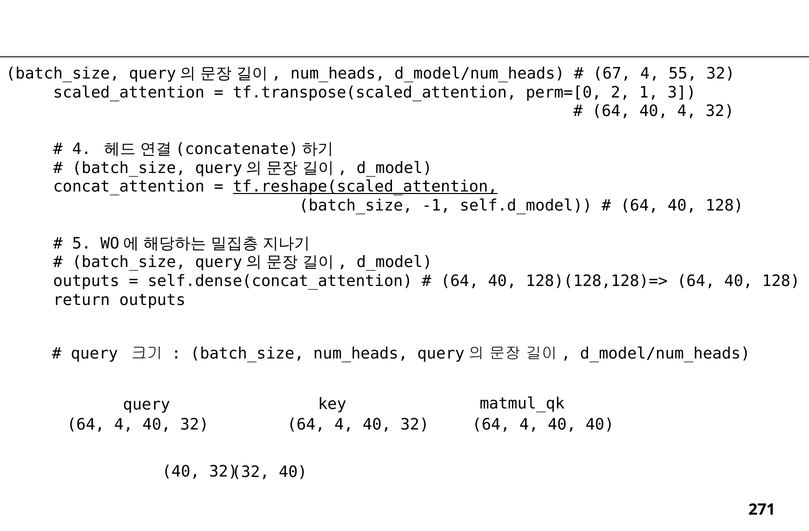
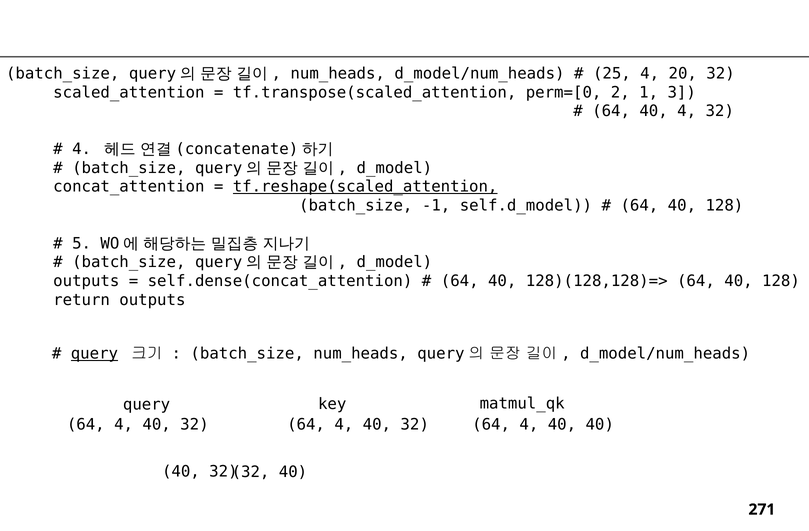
67: 67 -> 25
55: 55 -> 20
query at (94, 354) underline: none -> present
